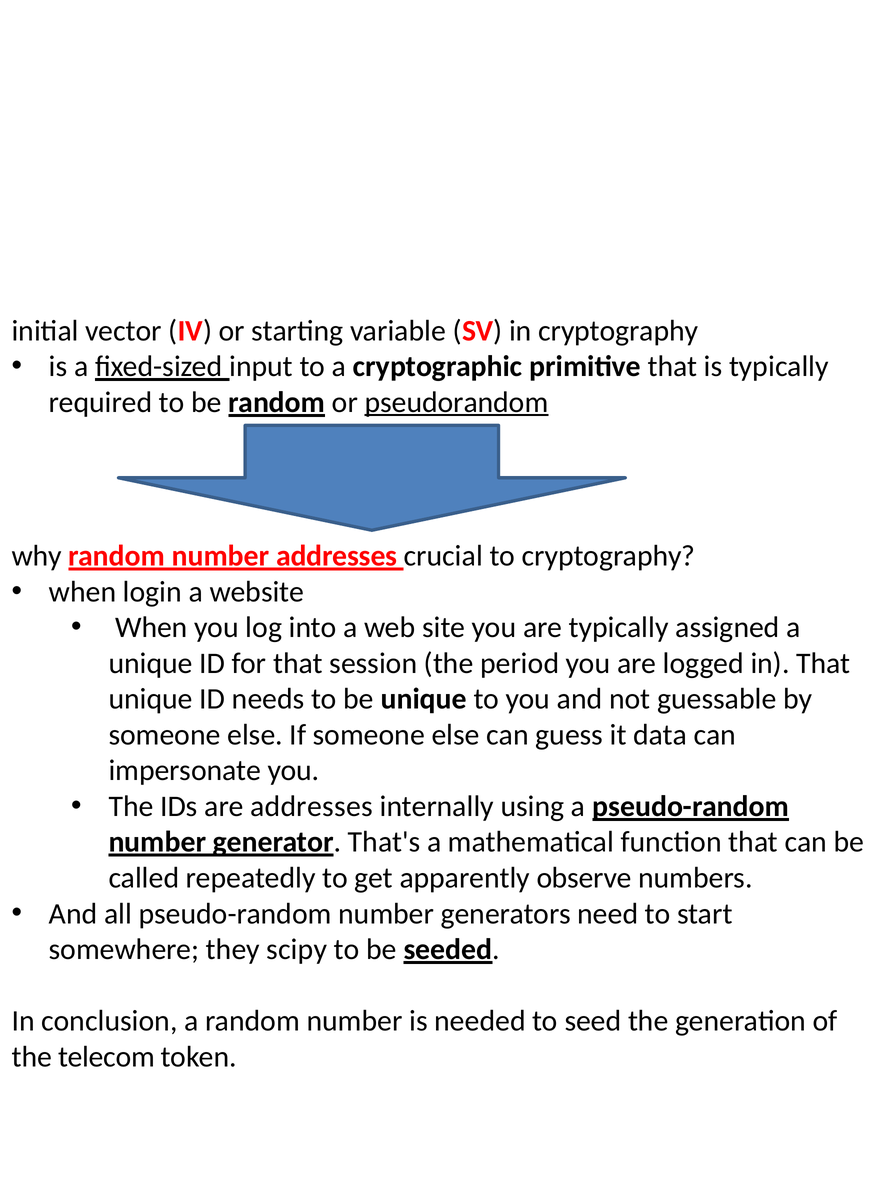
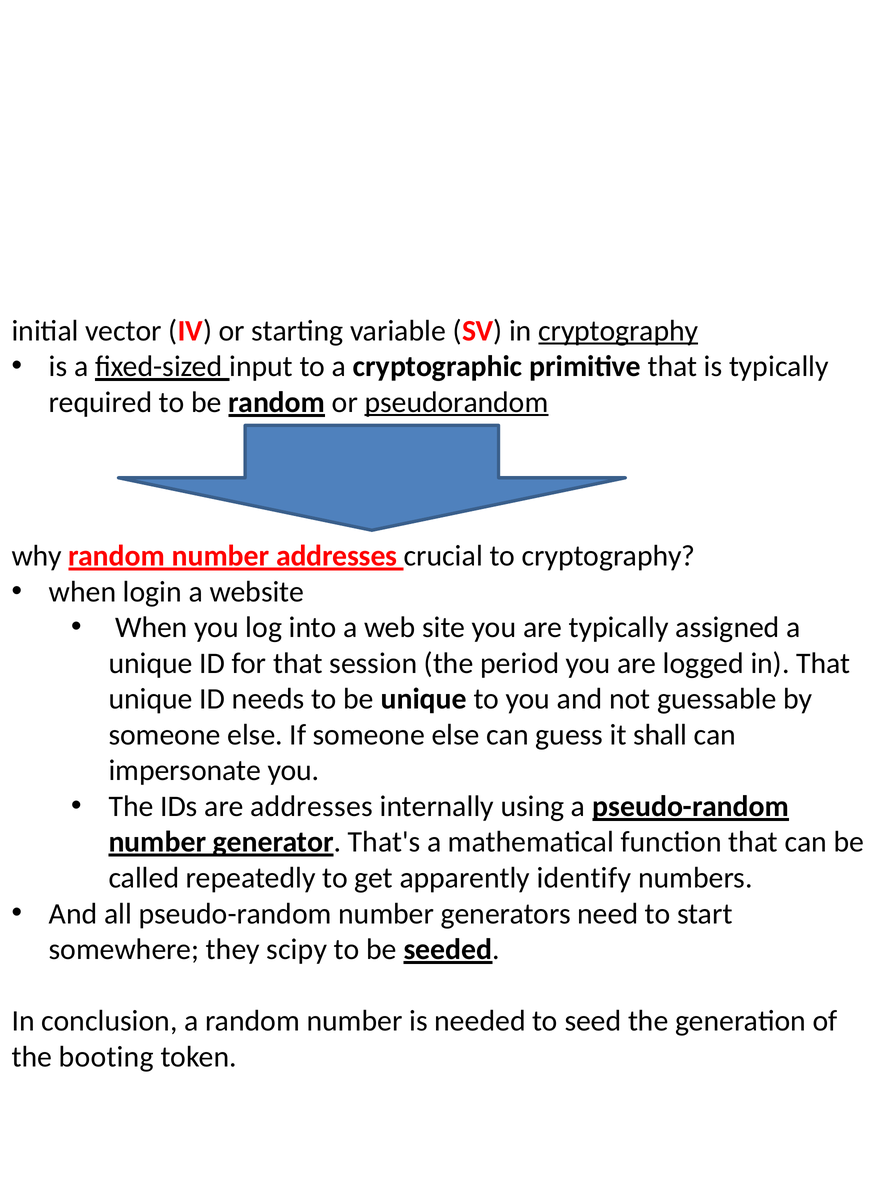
cryptography at (618, 331) underline: none -> present
data: data -> shall
observe: observe -> identify
telecom: telecom -> booting
